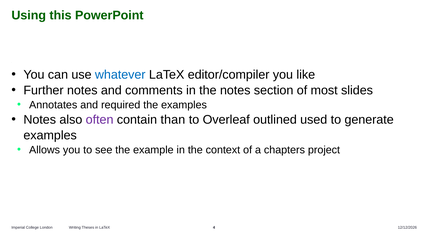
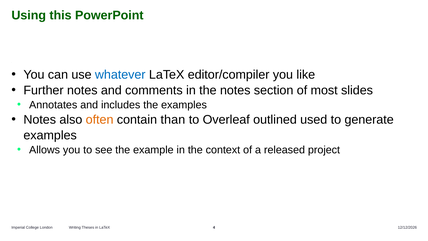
required: required -> includes
often colour: purple -> orange
chapters: chapters -> released
